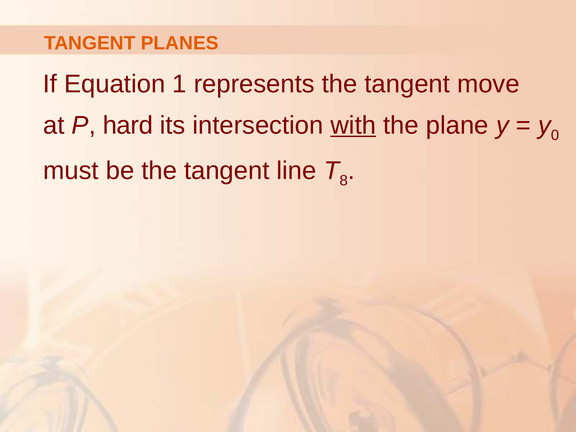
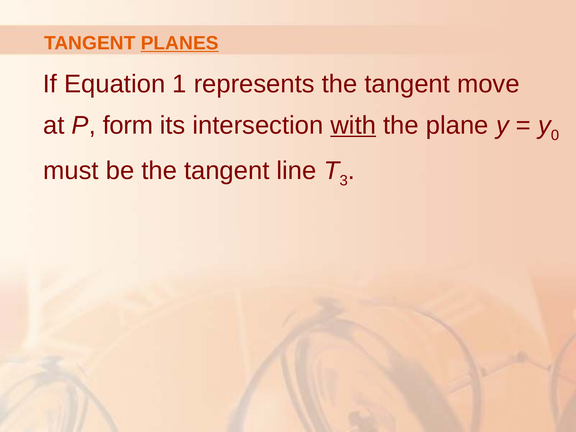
PLANES underline: none -> present
hard: hard -> form
8: 8 -> 3
